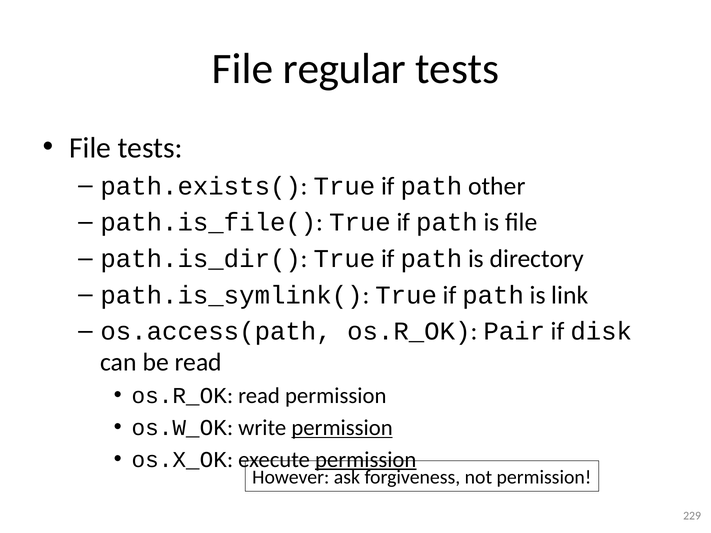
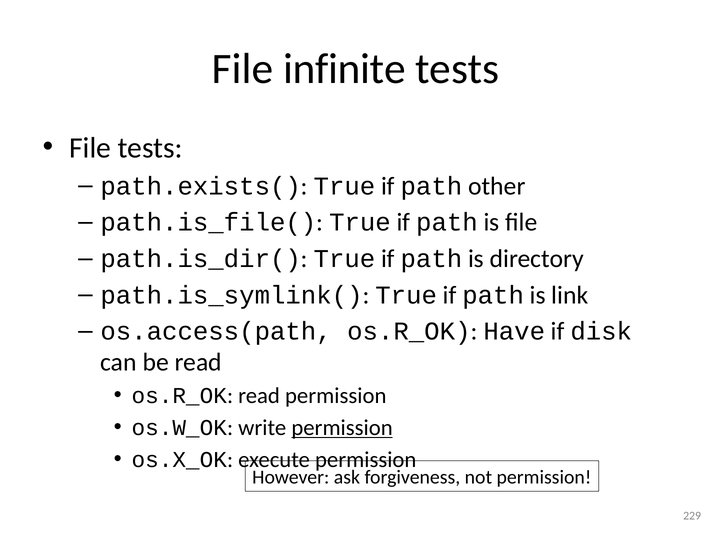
regular: regular -> infinite
Pair: Pair -> Have
permission at (366, 460) underline: present -> none
